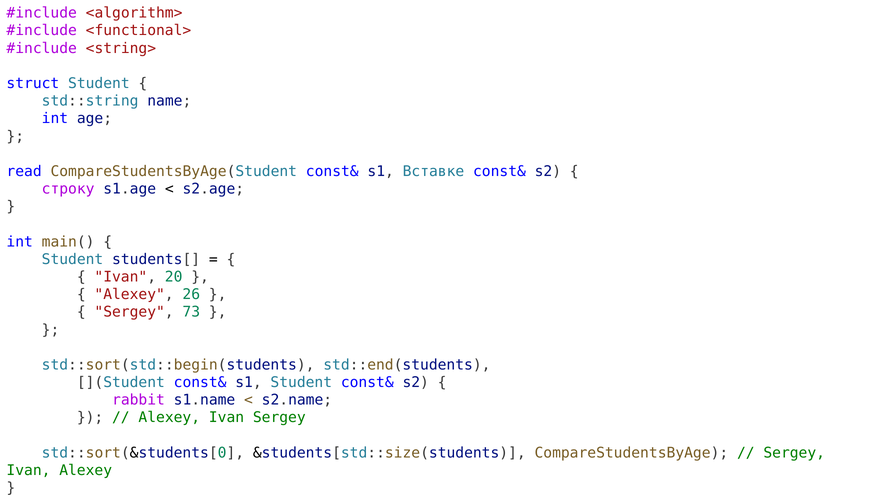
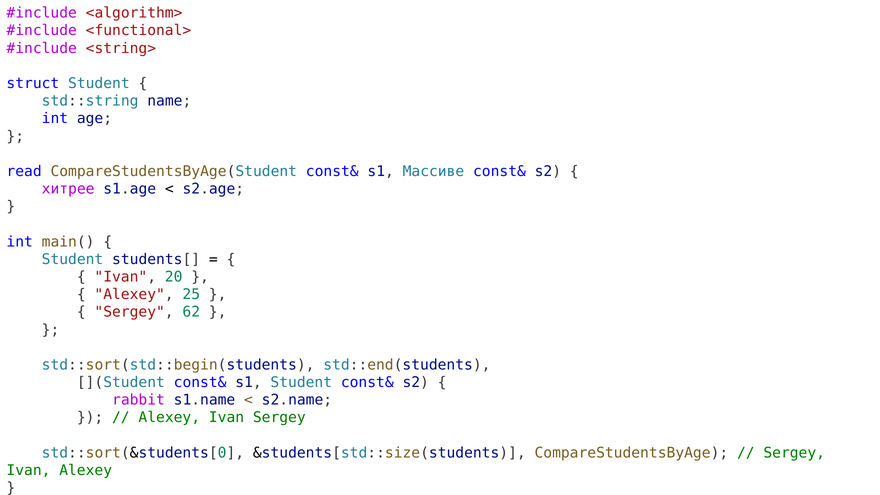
Вставке: Вставке -> Массиве
строку: строку -> хитрее
26: 26 -> 25
73: 73 -> 62
